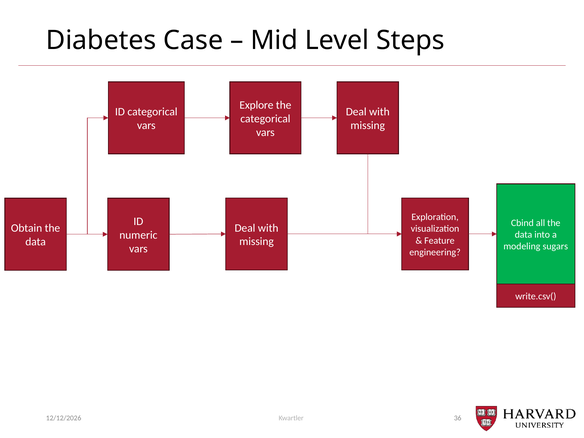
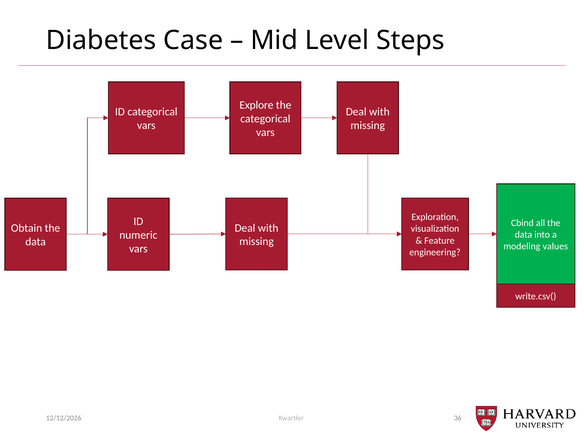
sugars: sugars -> values
